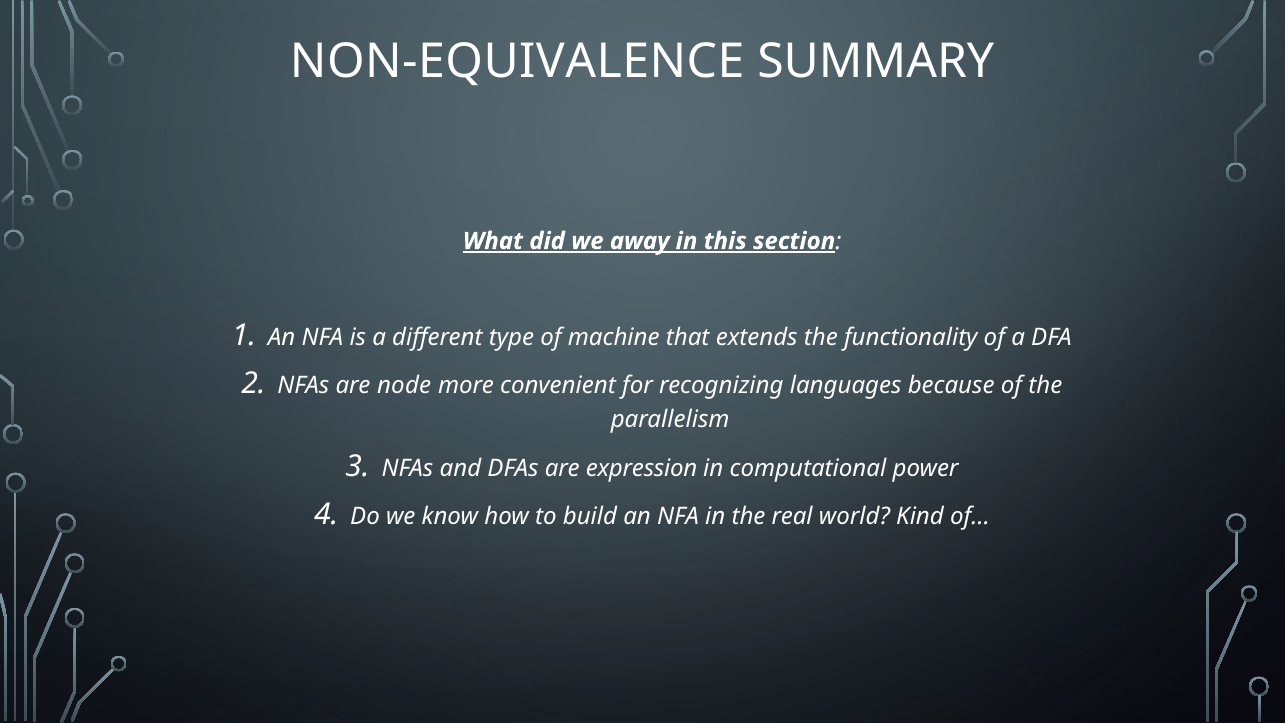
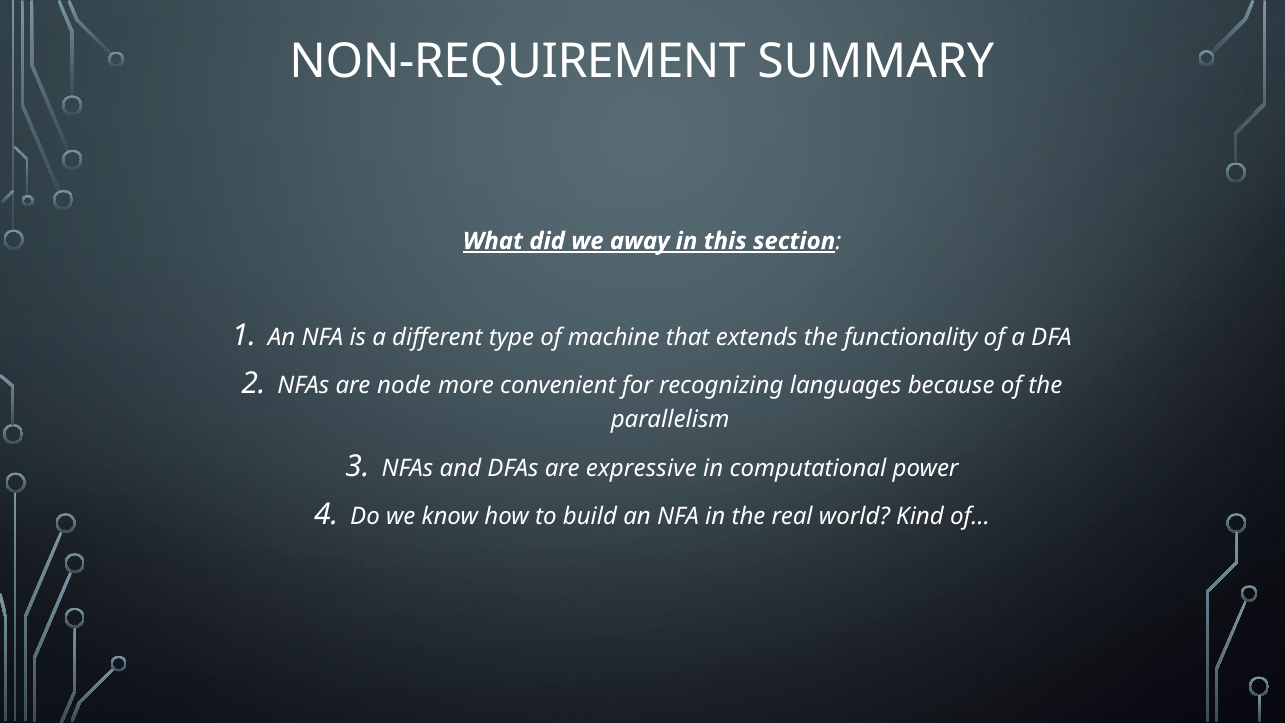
NON-EQUIVALENCE: NON-EQUIVALENCE -> NON-REQUIREMENT
expression: expression -> expressive
